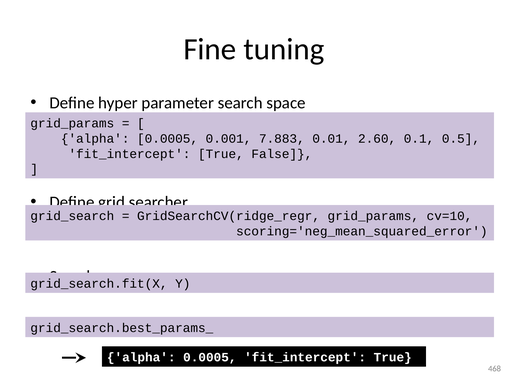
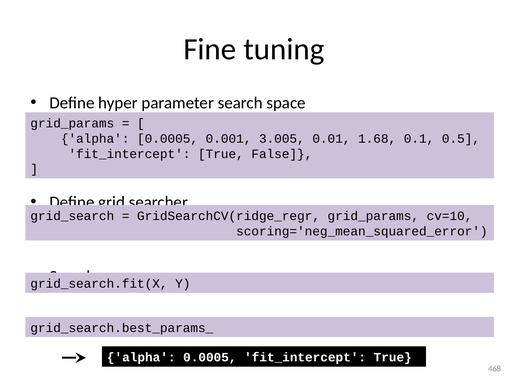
7.883: 7.883 -> 3.005
2.60: 2.60 -> 1.68
